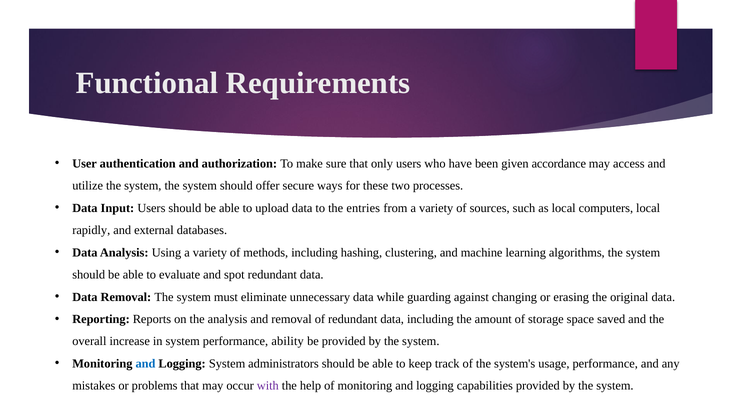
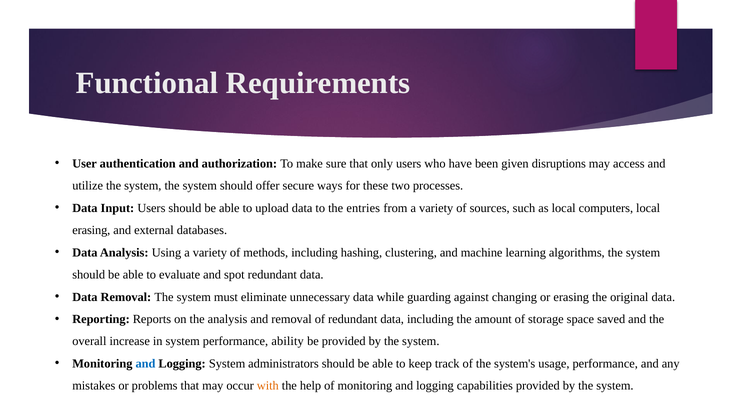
accordance: accordance -> disruptions
rapidly at (91, 231): rapidly -> erasing
with colour: purple -> orange
